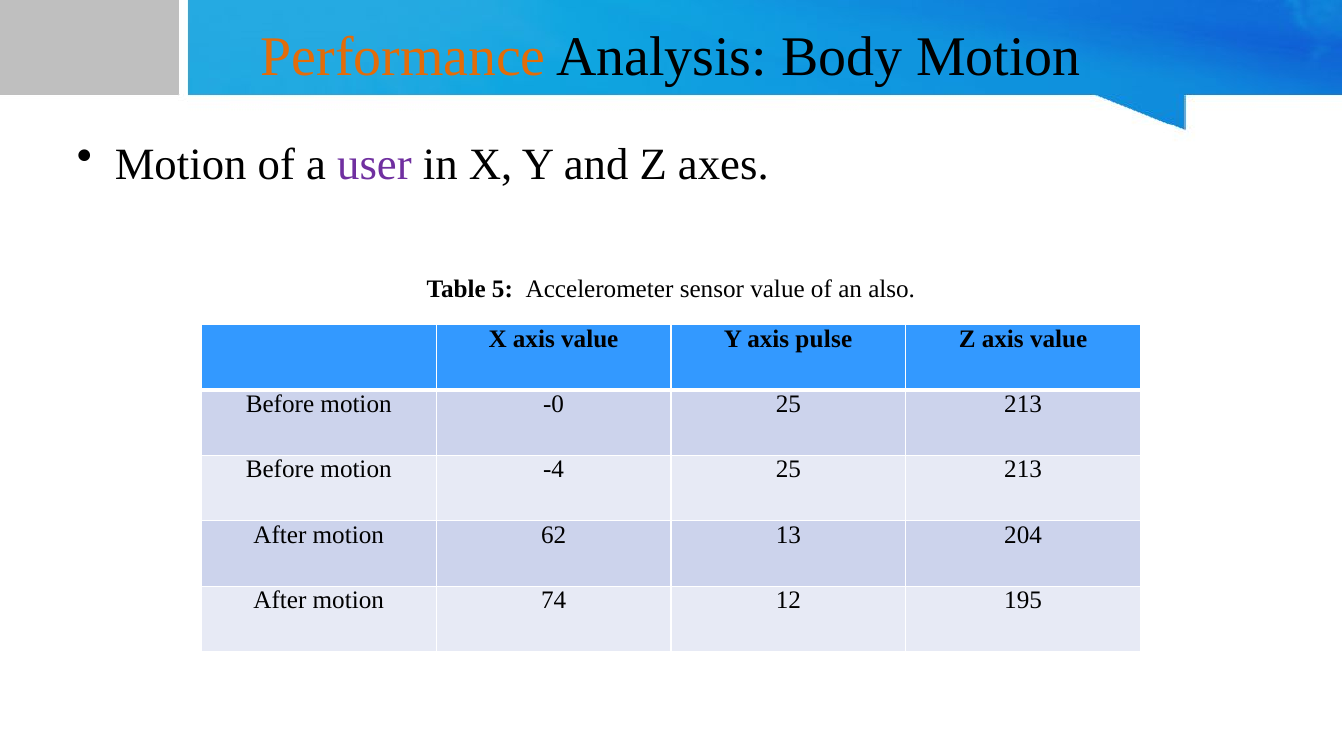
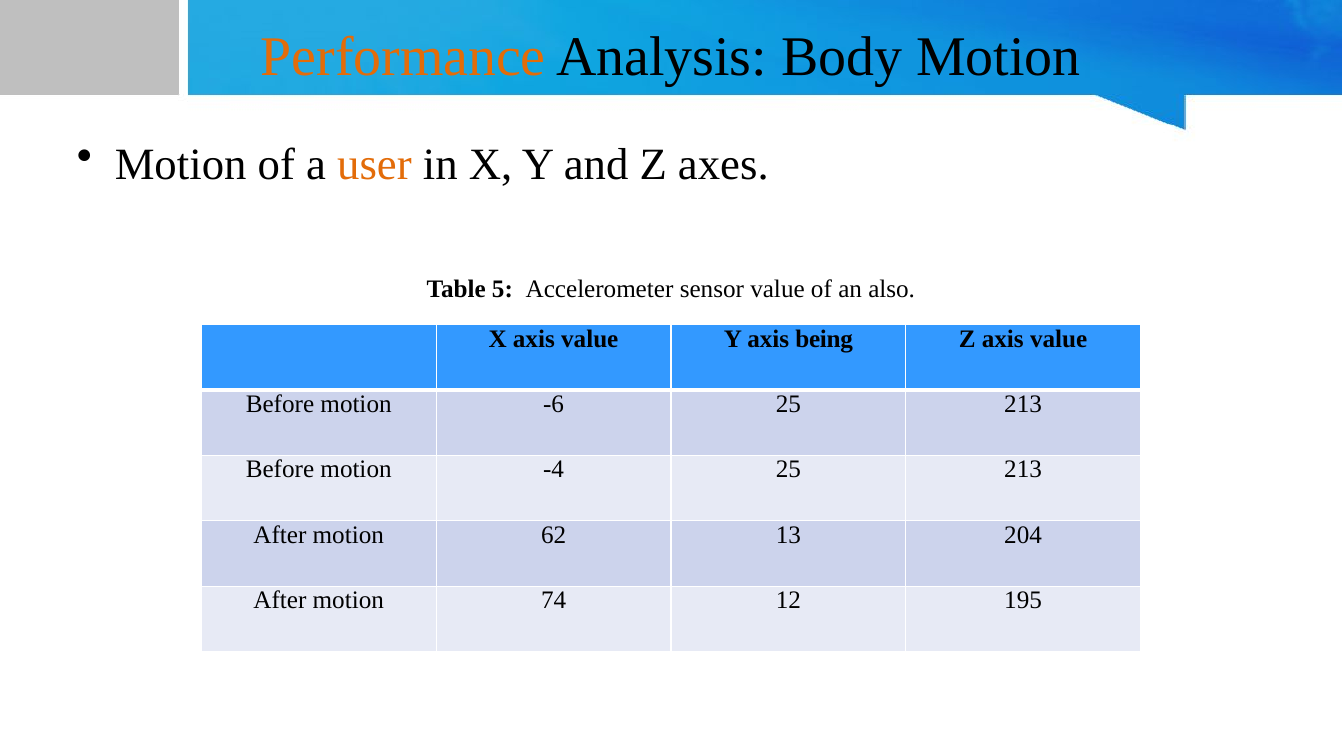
user colour: purple -> orange
pulse: pulse -> being
-0: -0 -> -6
